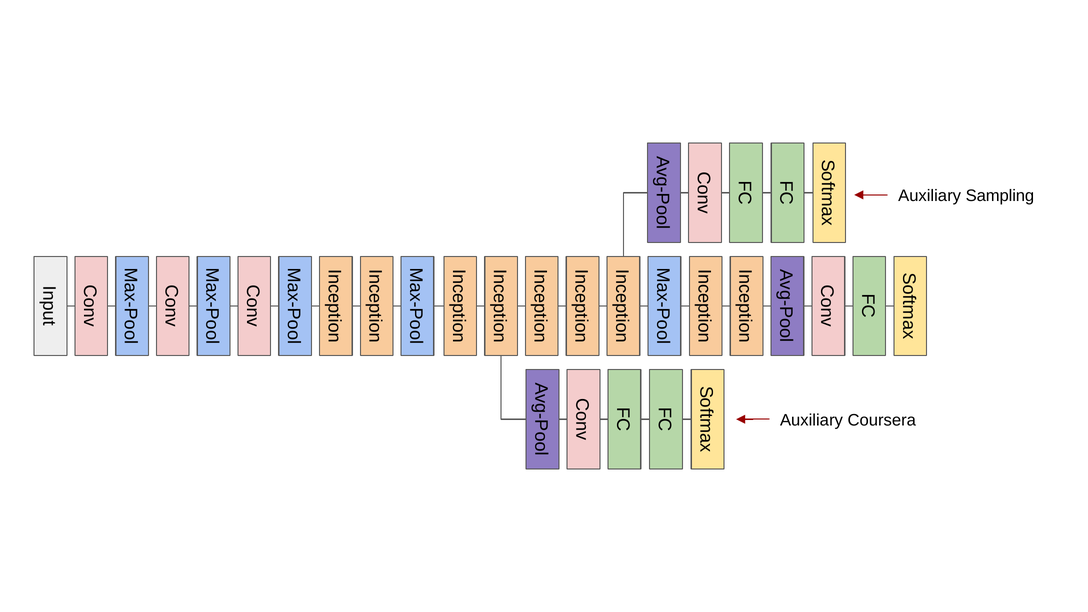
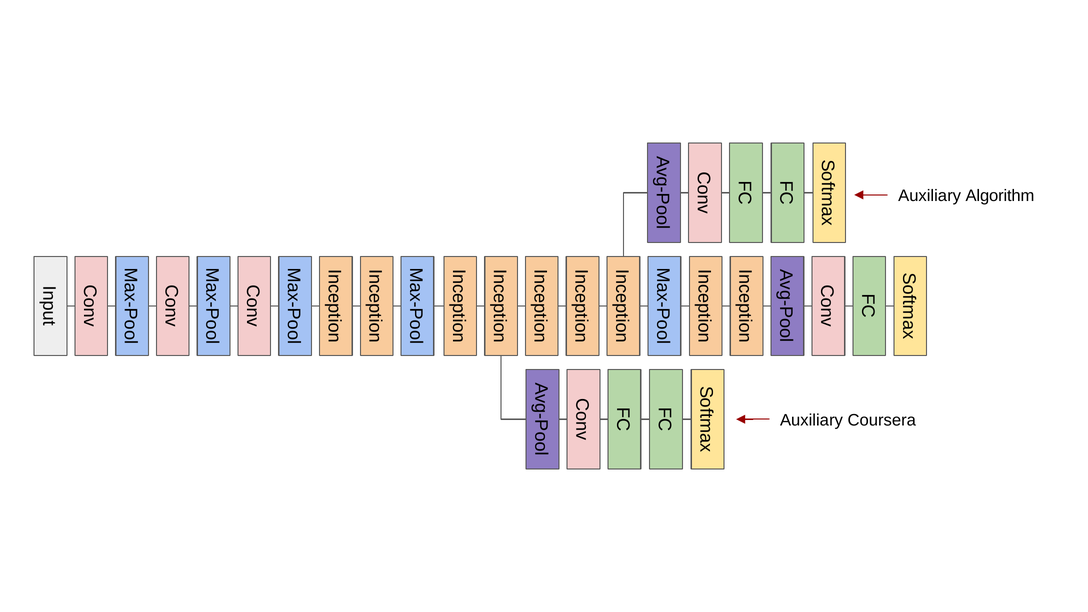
Sampling: Sampling -> Algorithm
